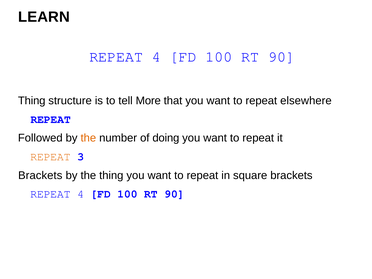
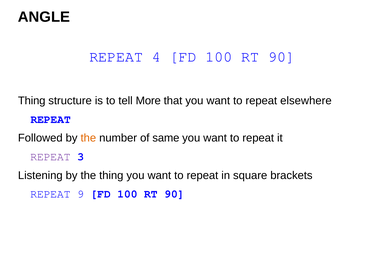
LEARN: LEARN -> ANGLE
doing: doing -> same
REPEAT at (50, 157) colour: orange -> purple
Brackets at (40, 175): Brackets -> Listening
4 at (81, 194): 4 -> 9
